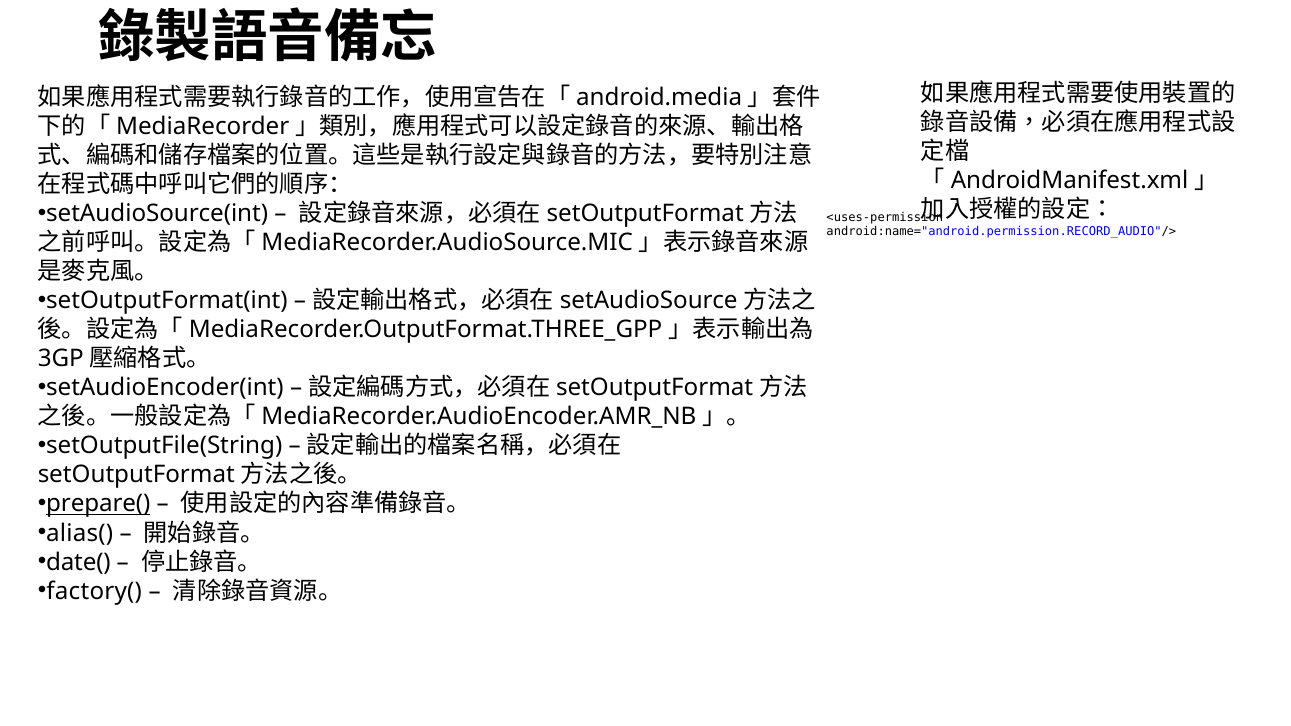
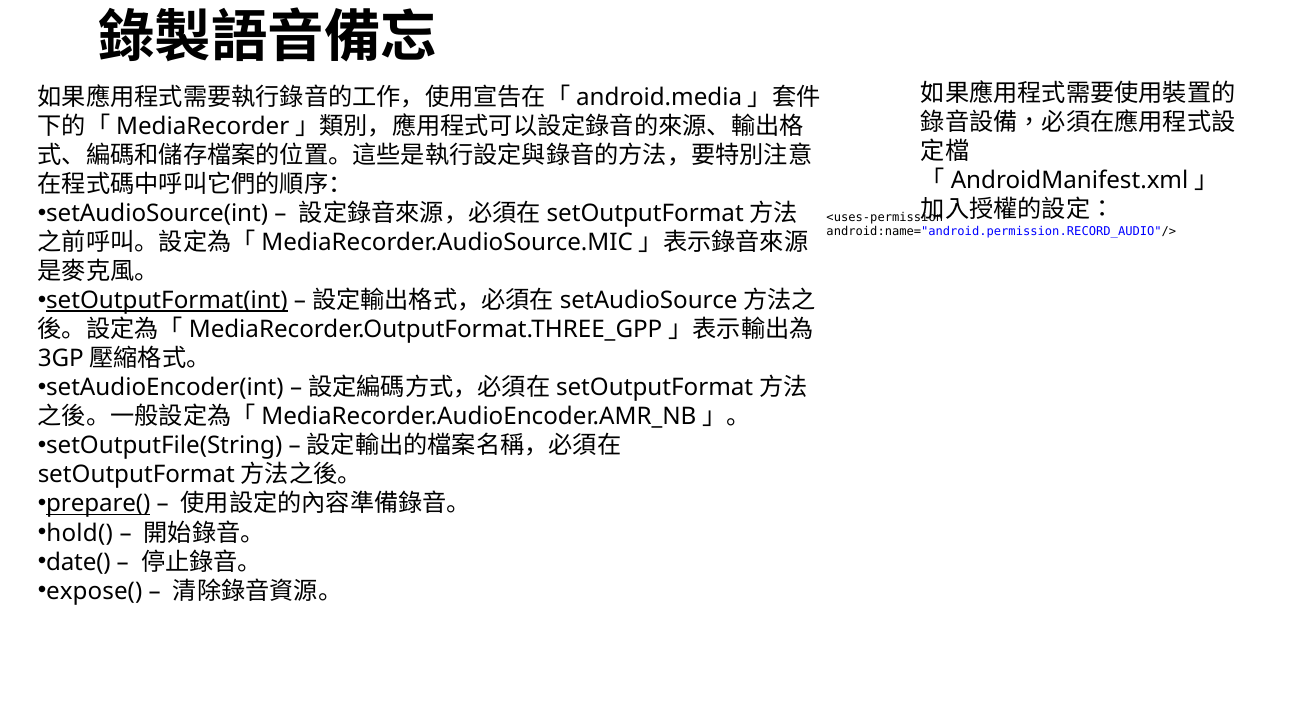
setOutputFormat(int underline: none -> present
alias(: alias( -> hold(
factory(: factory( -> expose(
